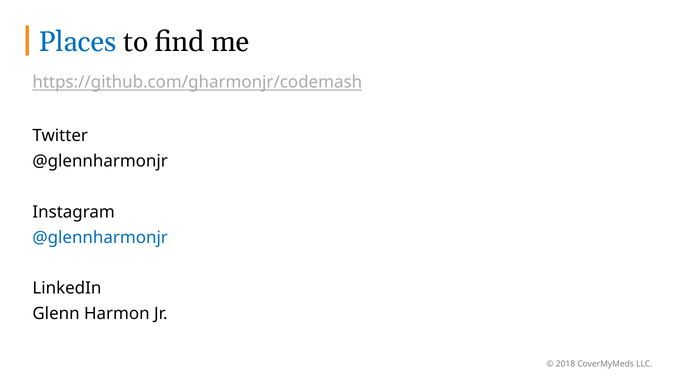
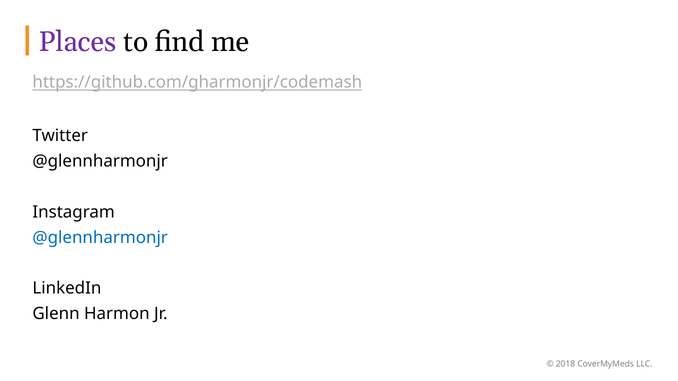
Places colour: blue -> purple
